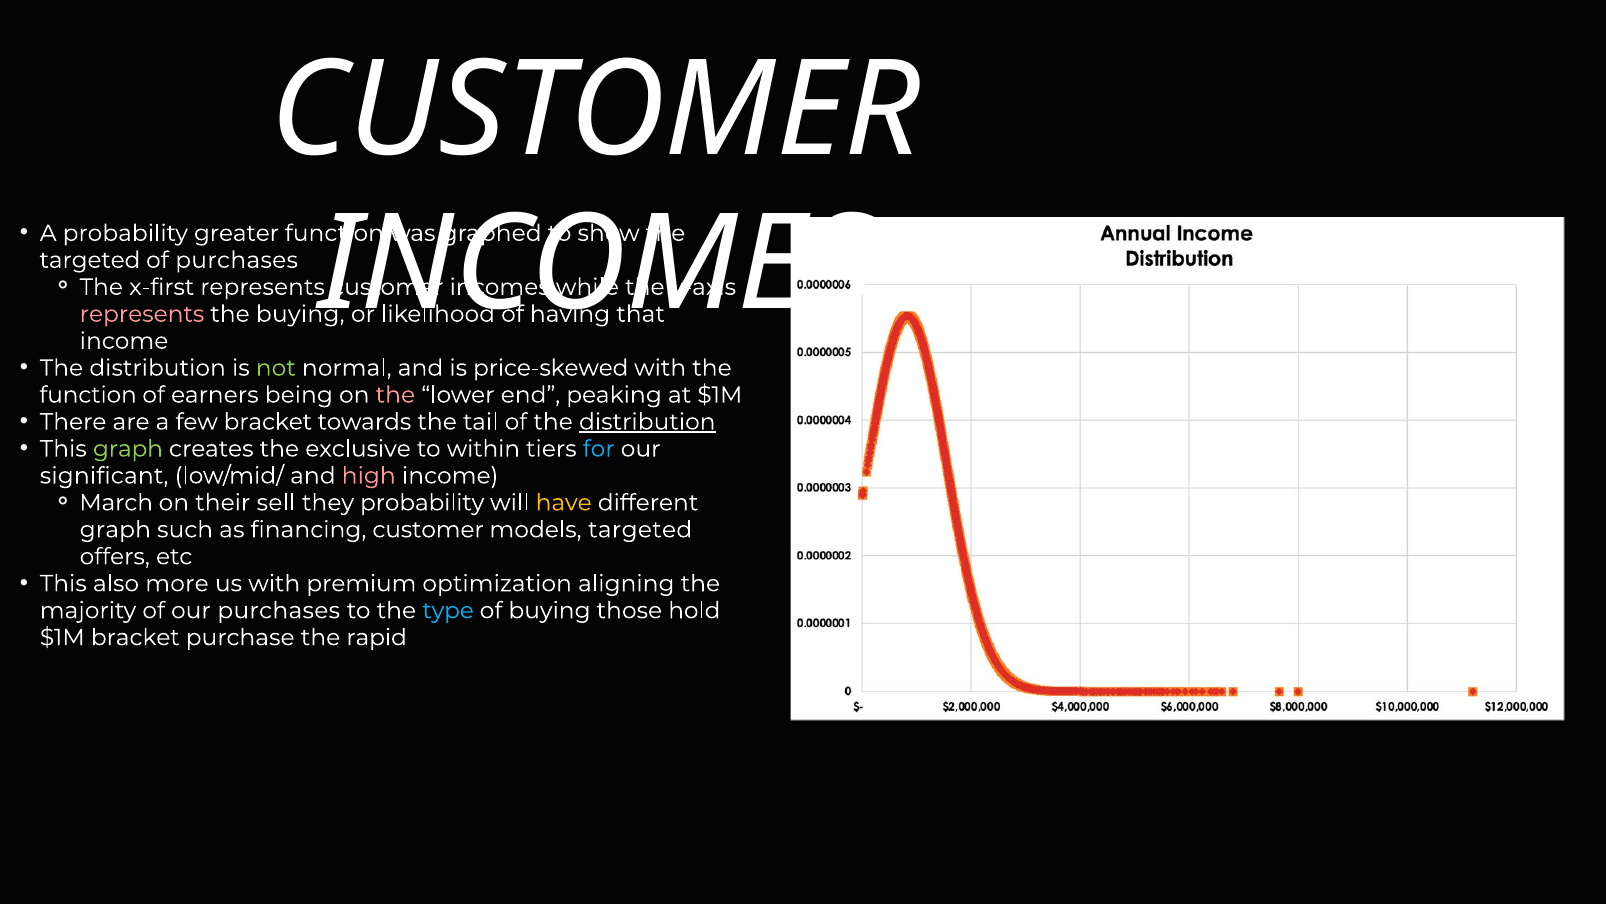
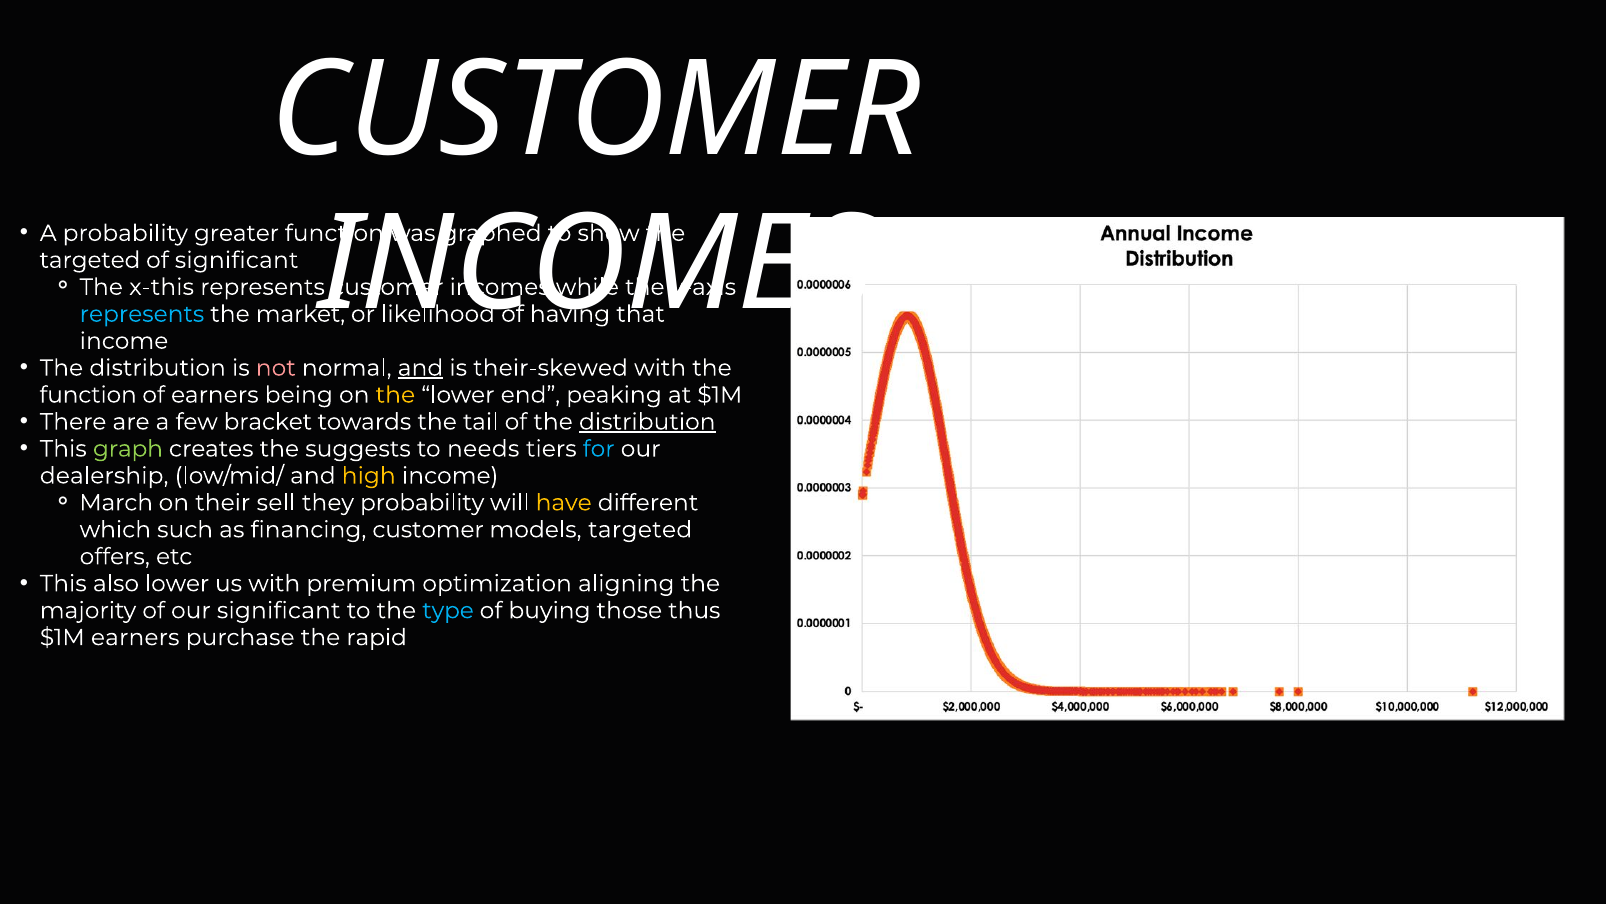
of purchases: purchases -> significant
x-first: x-first -> x-this
represents at (142, 314) colour: pink -> light blue
the buying: buying -> market
not colour: light green -> pink
and at (420, 368) underline: none -> present
price-skewed: price-skewed -> their-skewed
the at (395, 395) colour: pink -> yellow
exclusive: exclusive -> suggests
within: within -> needs
significant: significant -> dealership
high colour: pink -> yellow
graph at (115, 529): graph -> which
also more: more -> lower
our purchases: purchases -> significant
hold: hold -> thus
$1M bracket: bracket -> earners
